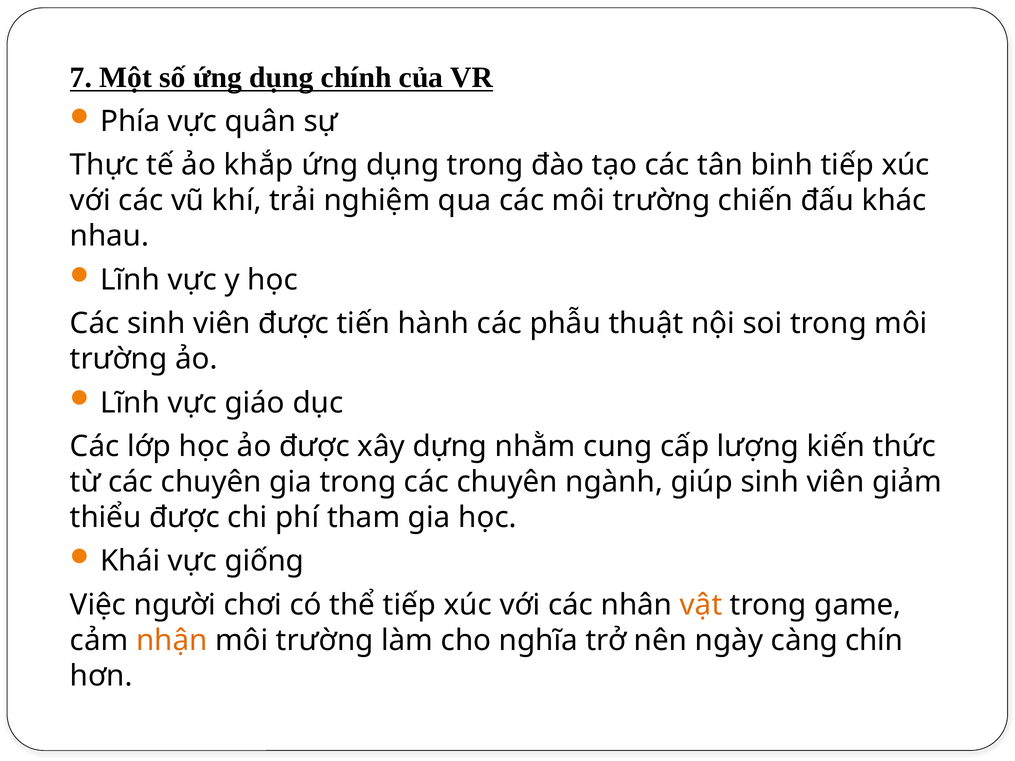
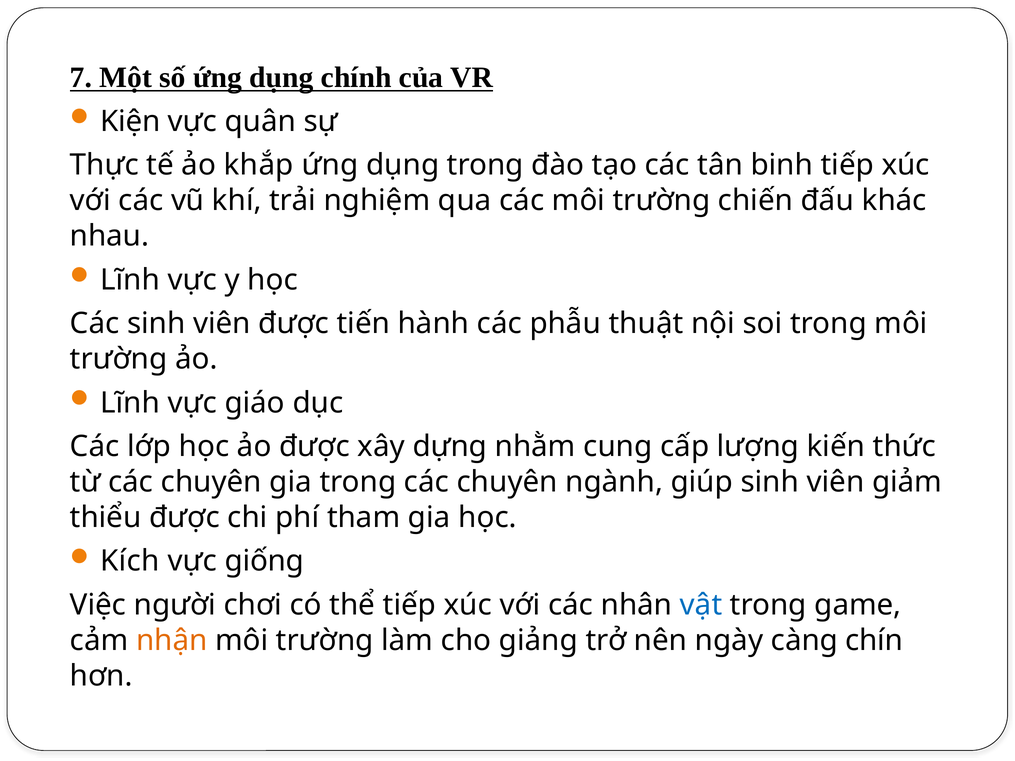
Phía: Phía -> Kiện
Khái: Khái -> Kích
vật colour: orange -> blue
nghĩa: nghĩa -> giảng
